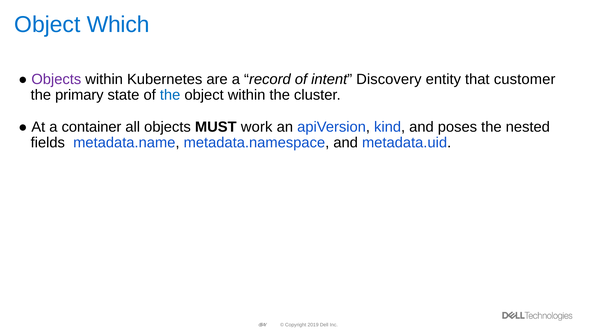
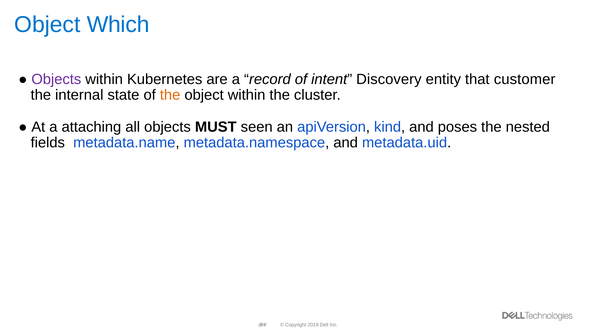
primary: primary -> internal
the at (170, 95) colour: blue -> orange
container: container -> attaching
work: work -> seen
